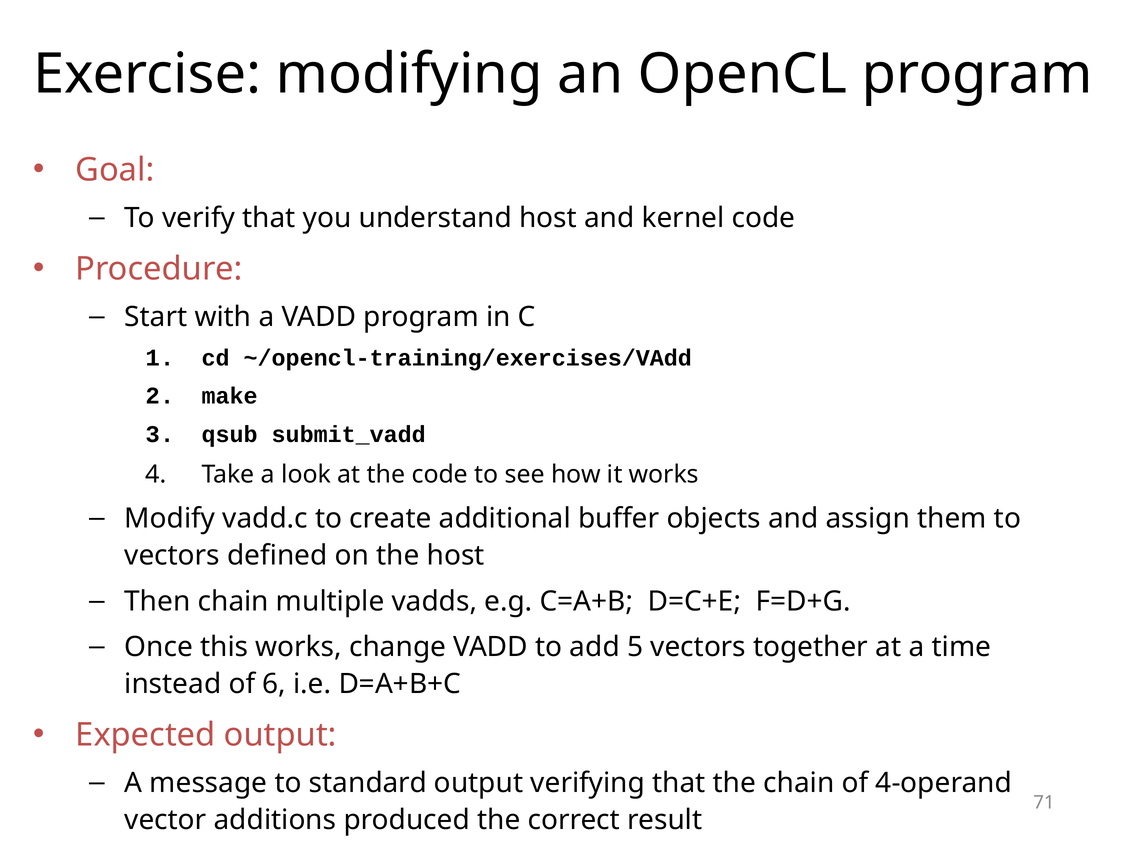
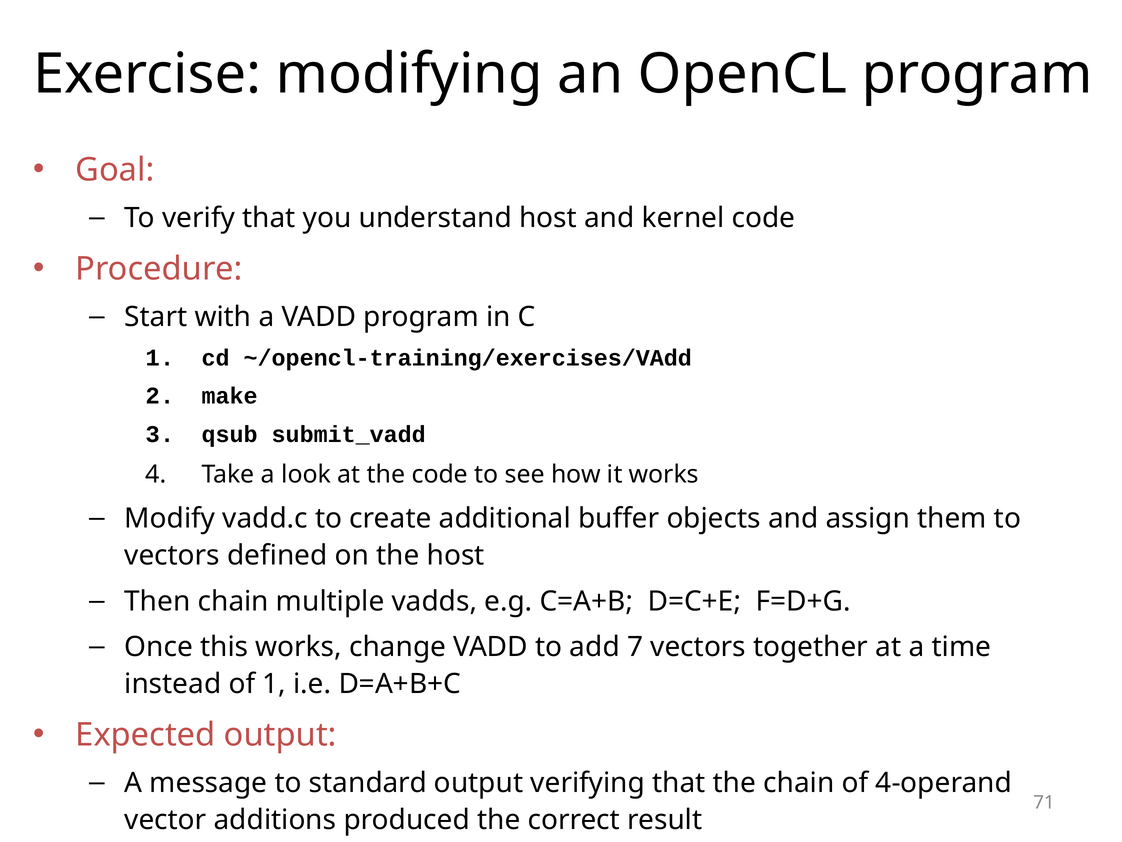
5: 5 -> 7
of 6: 6 -> 1
